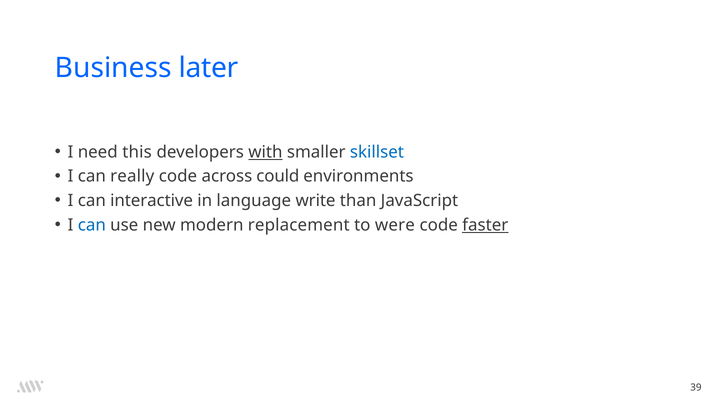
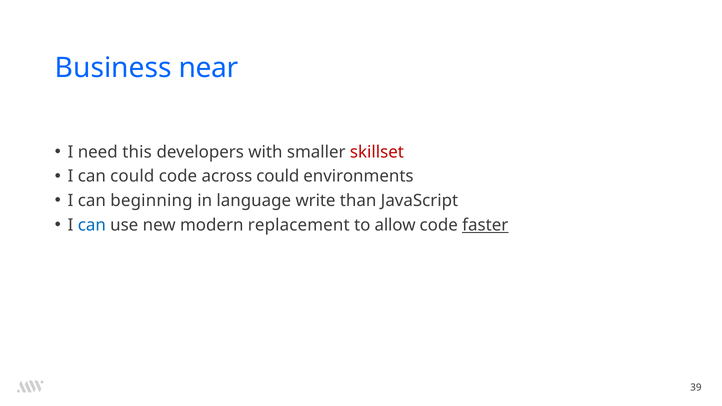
later: later -> near
with underline: present -> none
skillset colour: blue -> red
can really: really -> could
interactive: interactive -> beginning
were: were -> allow
